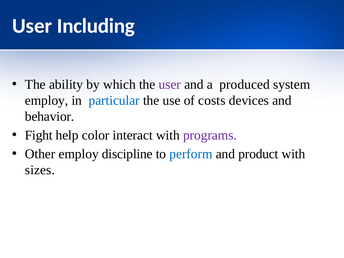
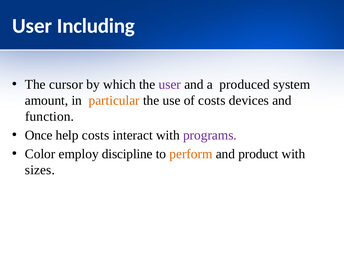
ability: ability -> cursor
employ at (47, 101): employ -> amount
particular colour: blue -> orange
behavior: behavior -> function
Fight: Fight -> Once
help color: color -> costs
Other: Other -> Color
perform colour: blue -> orange
